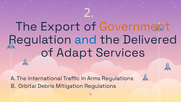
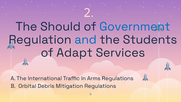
Export: Export -> Should
Government colour: orange -> blue
Delivered: Delivered -> Students
